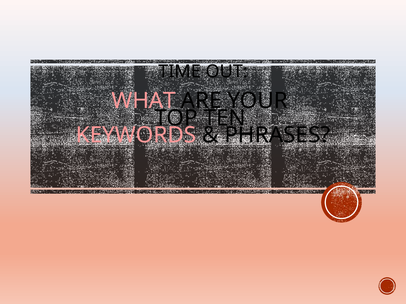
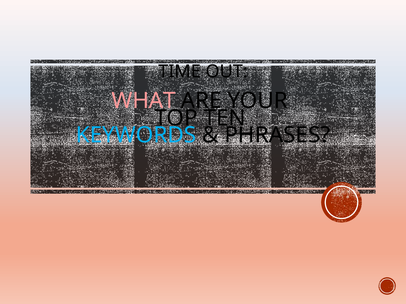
KEYWORDS colour: pink -> light blue
